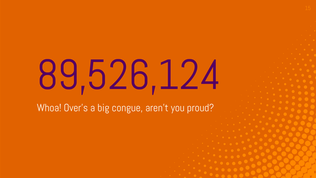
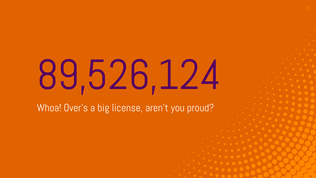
congue: congue -> license
